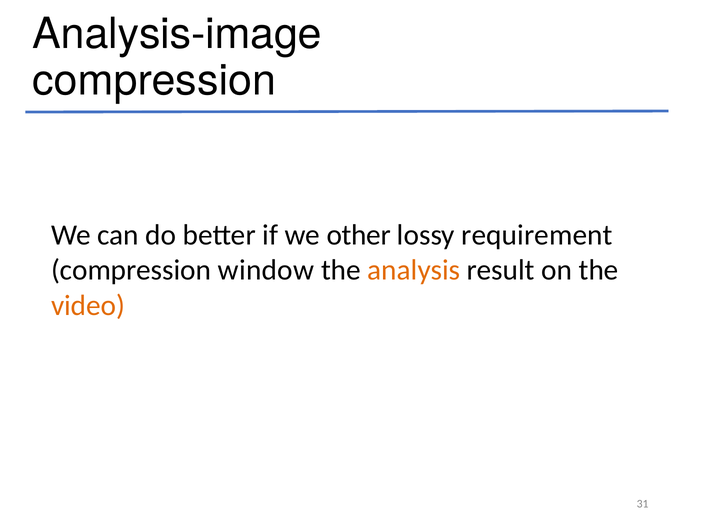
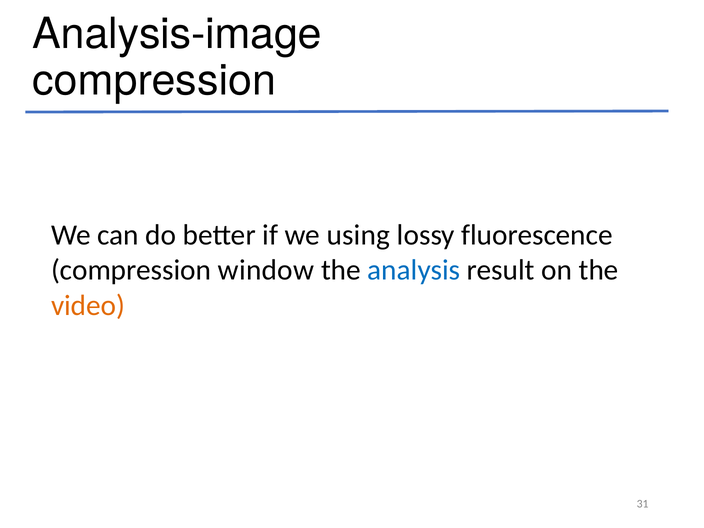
other: other -> using
requirement: requirement -> fluorescence
analysis colour: orange -> blue
